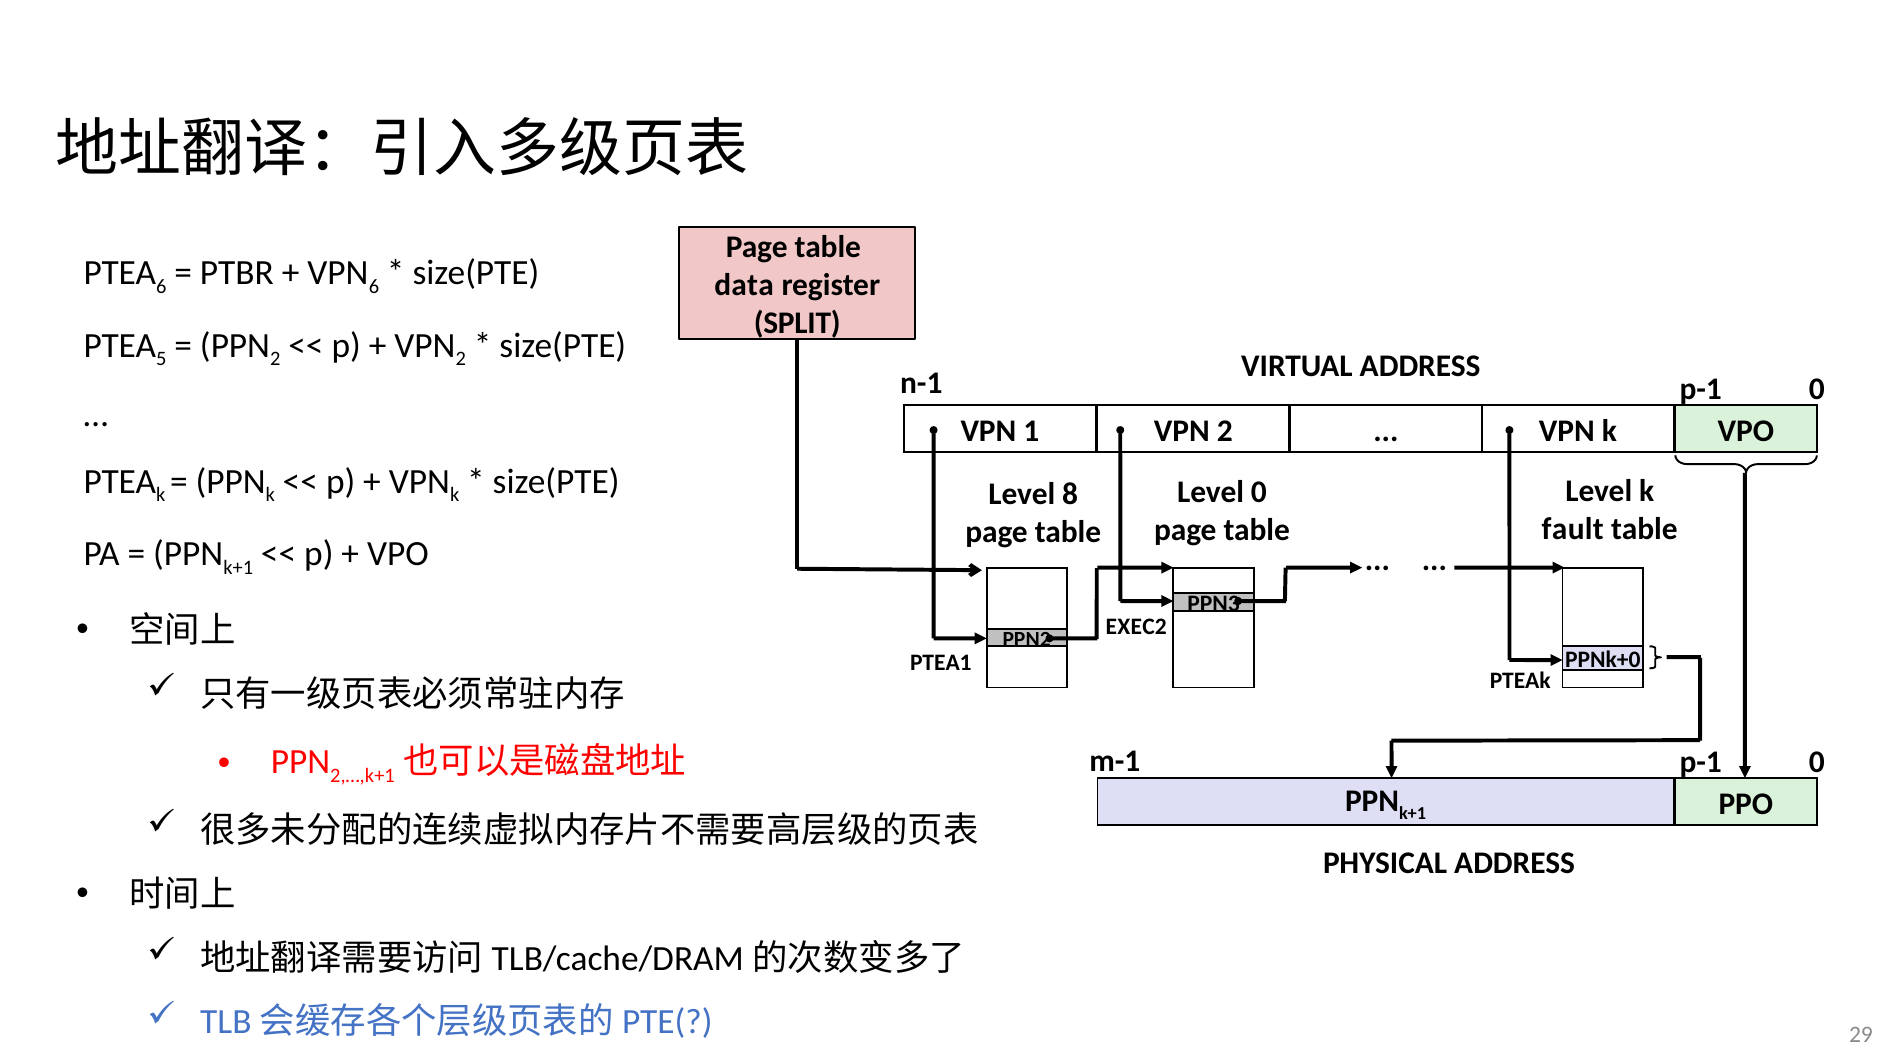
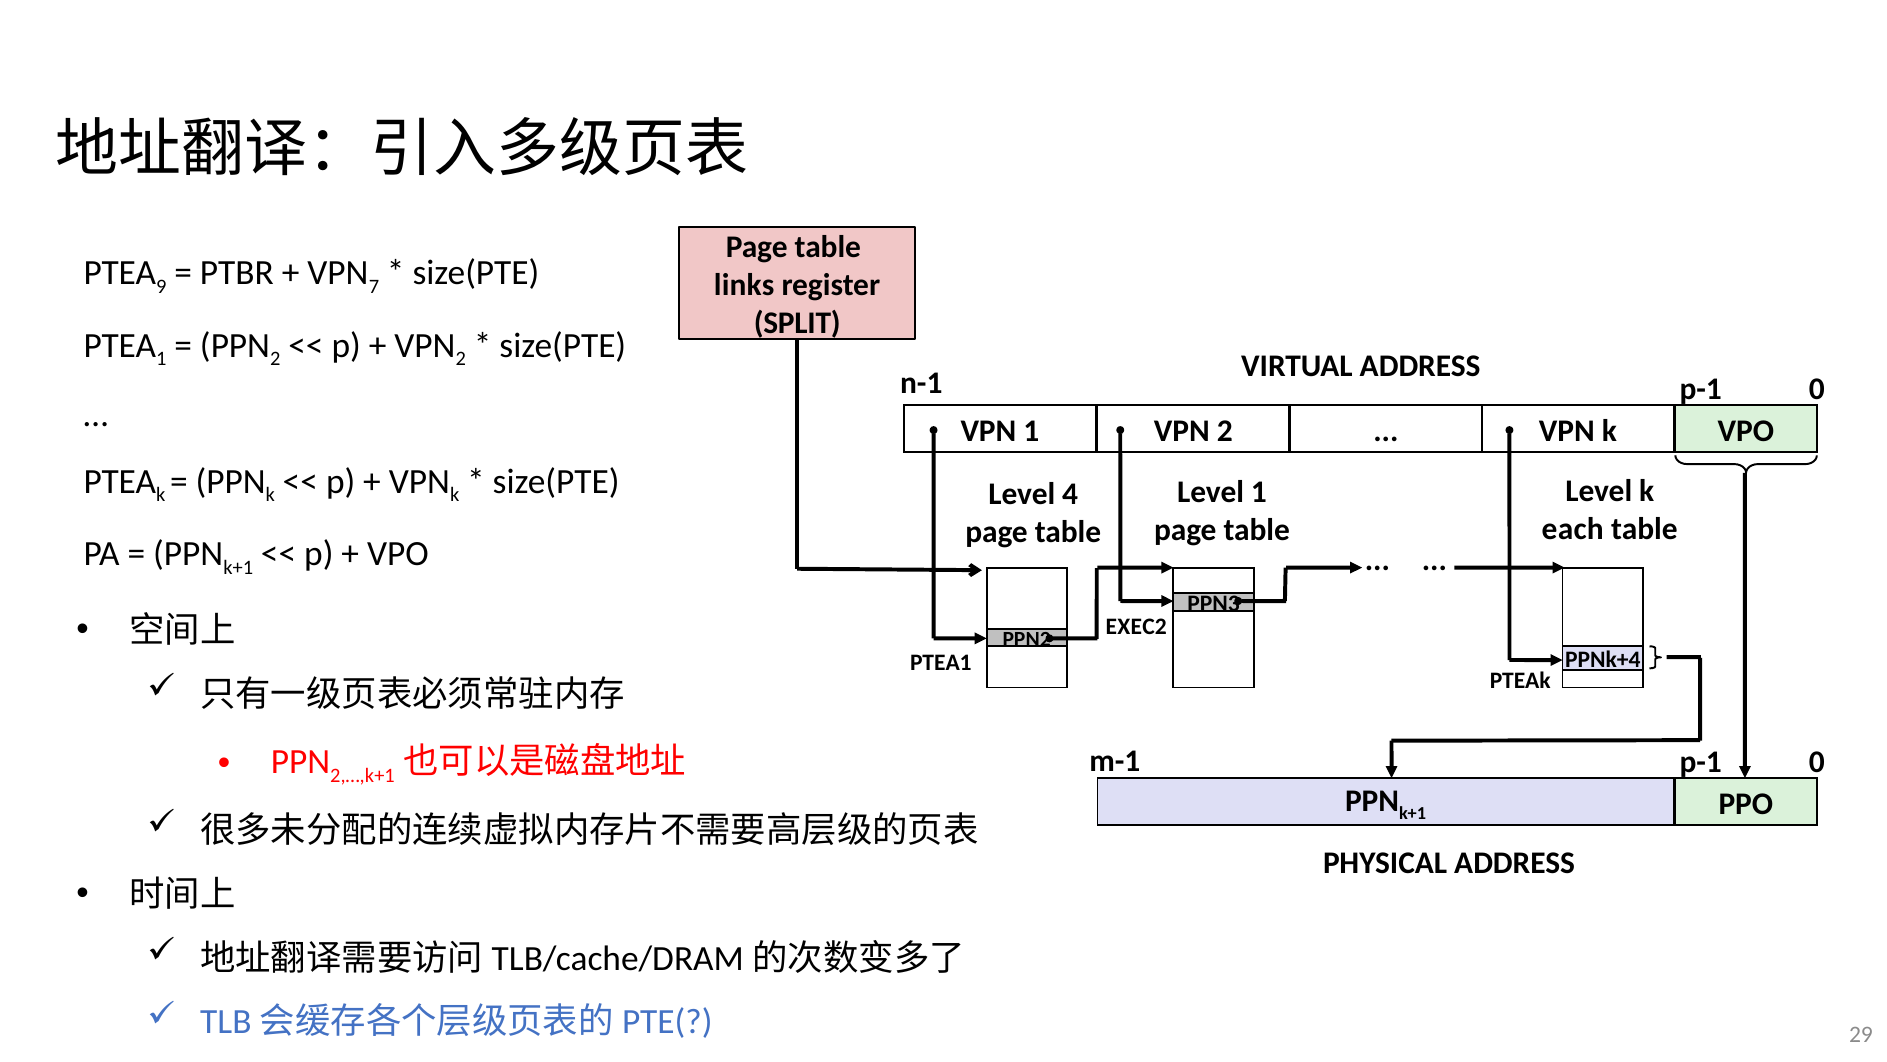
6 at (161, 287): 6 -> 9
VPN 6: 6 -> 7
data: data -> links
5 at (161, 359): 5 -> 1
Level 0: 0 -> 1
8: 8 -> 4
fault: fault -> each
PPNk+0: PPNk+0 -> PPNk+4
